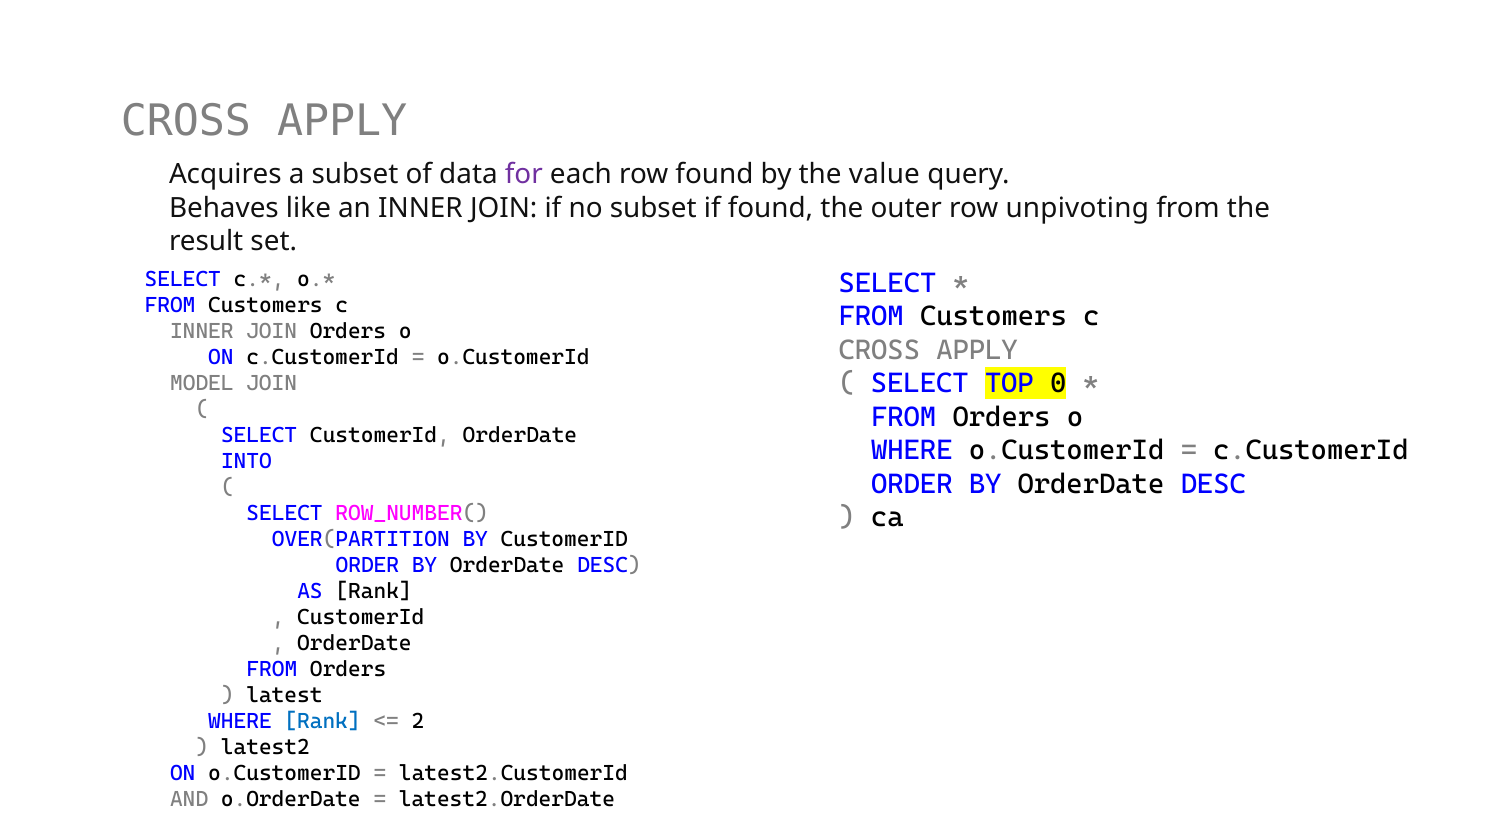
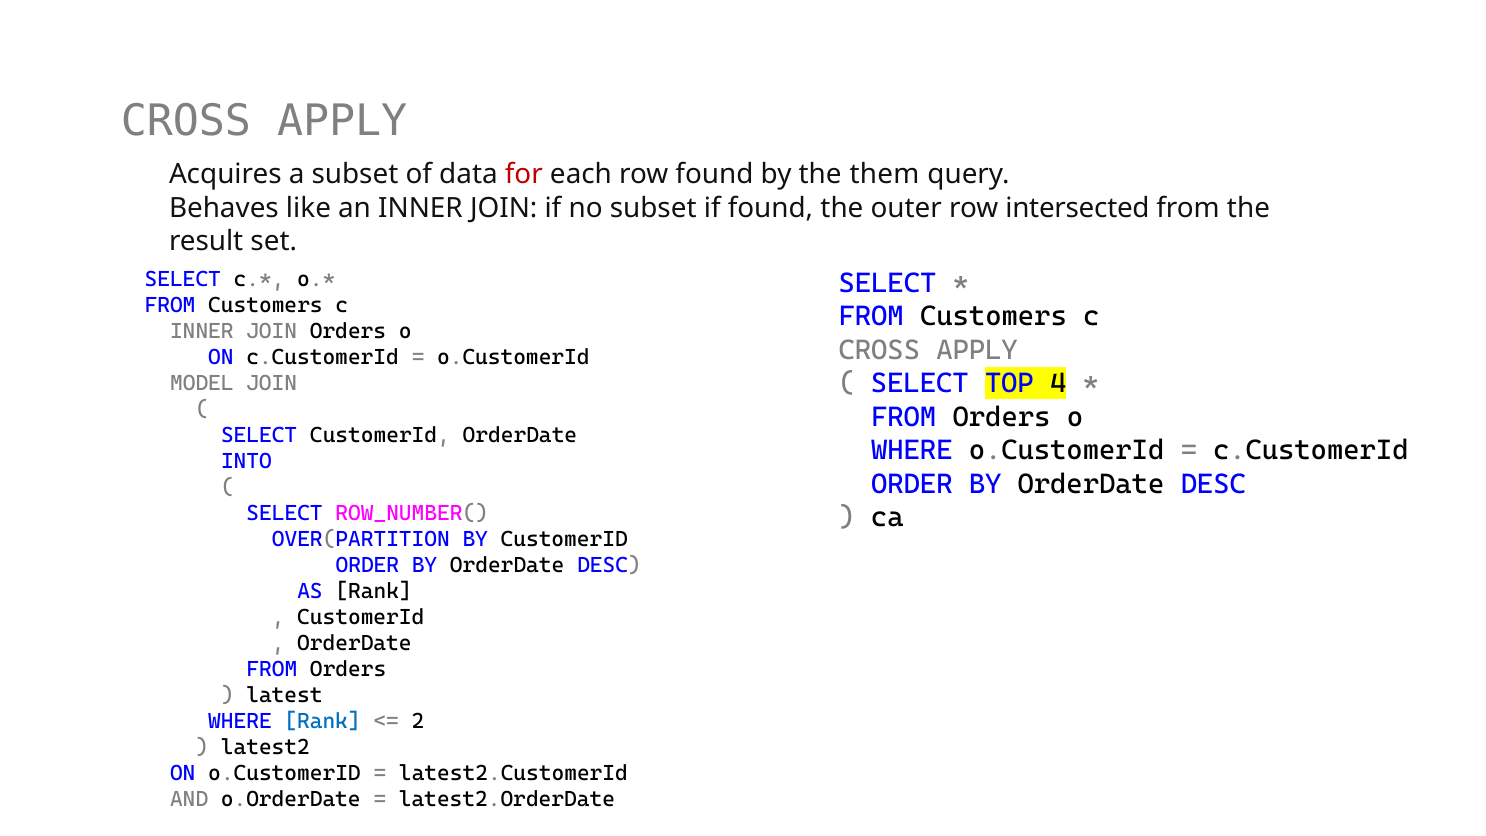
for colour: purple -> red
value: value -> them
unpivoting: unpivoting -> intersected
0: 0 -> 4
